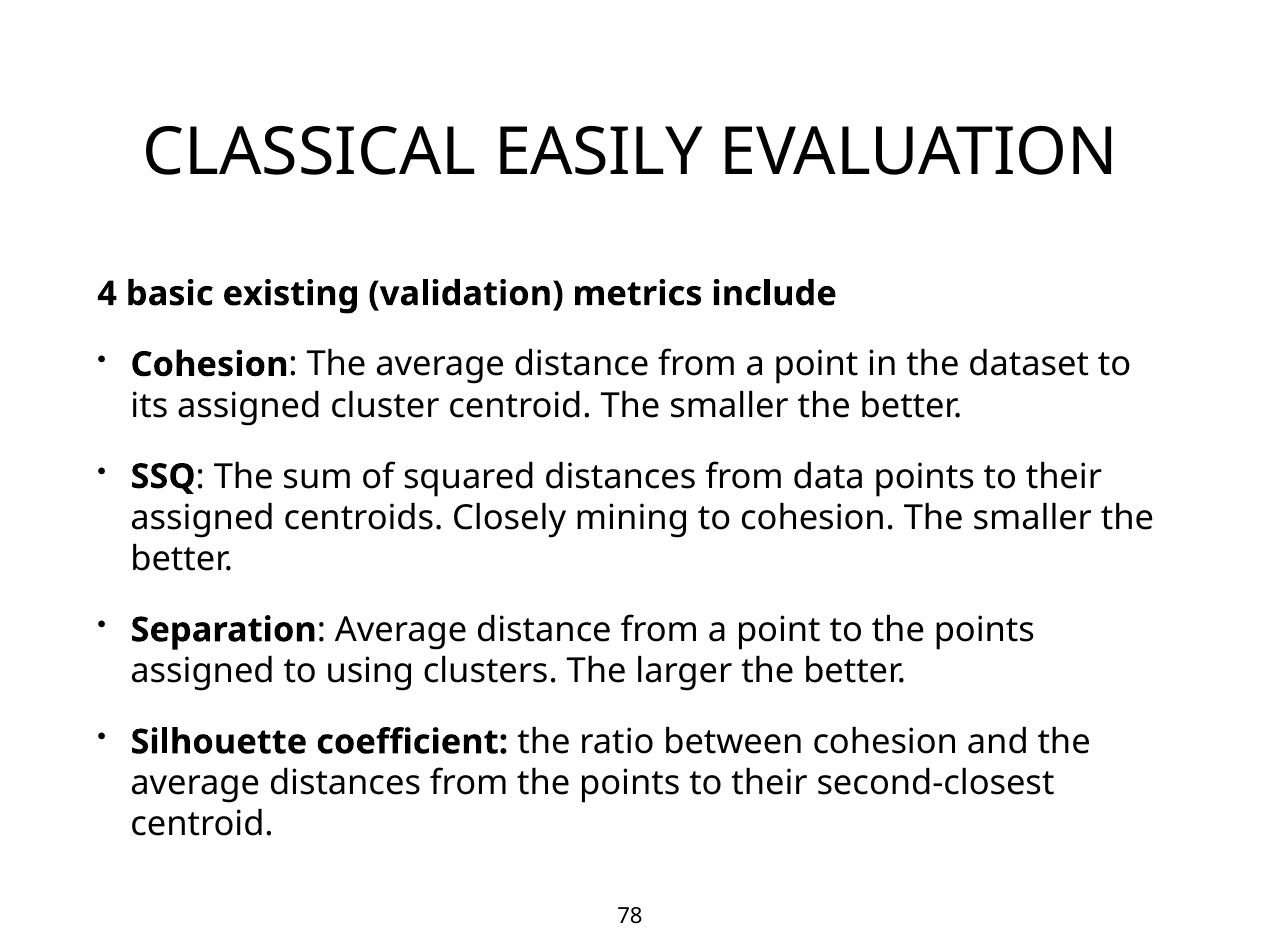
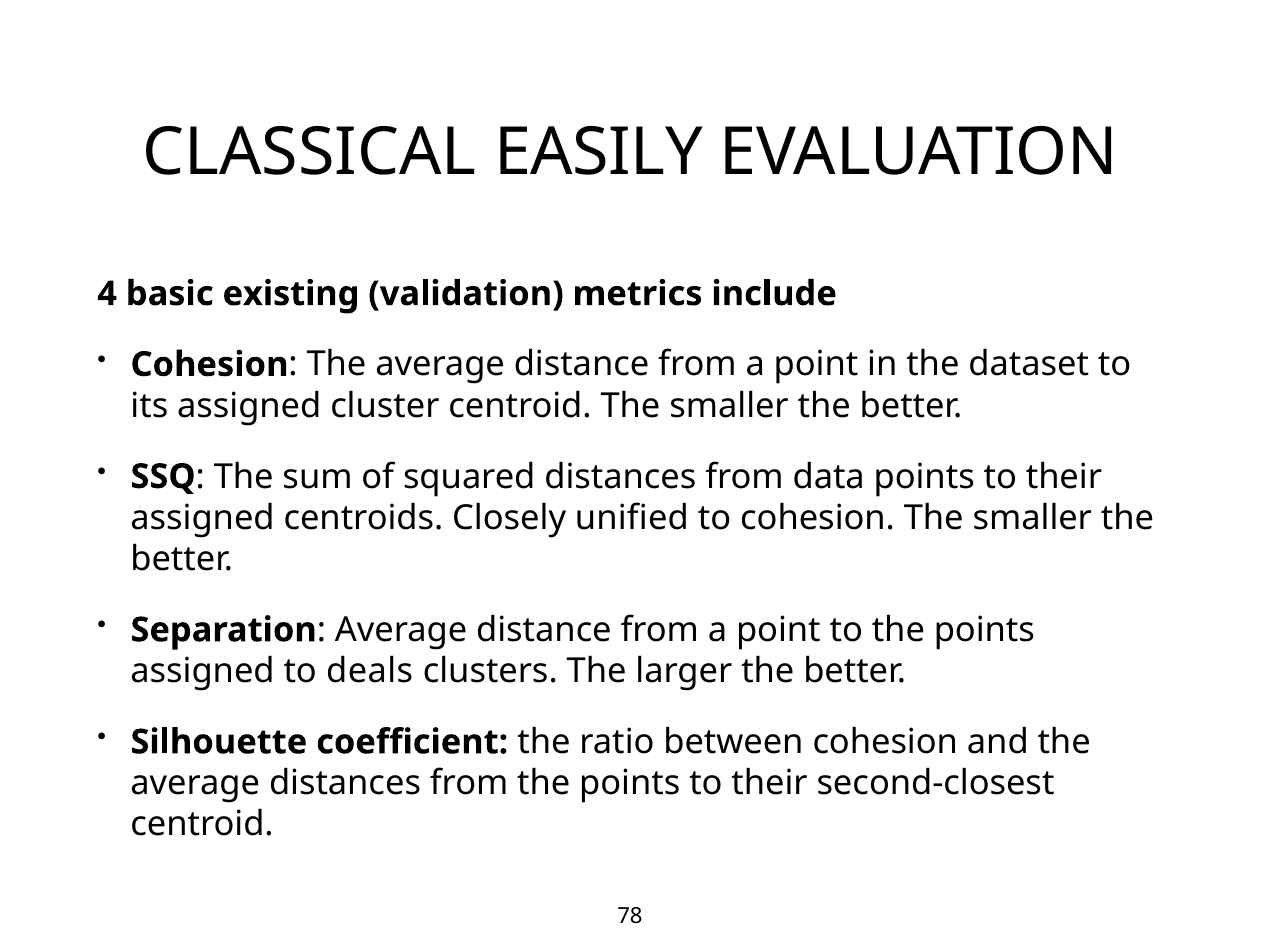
mining: mining -> unified
using: using -> deals
